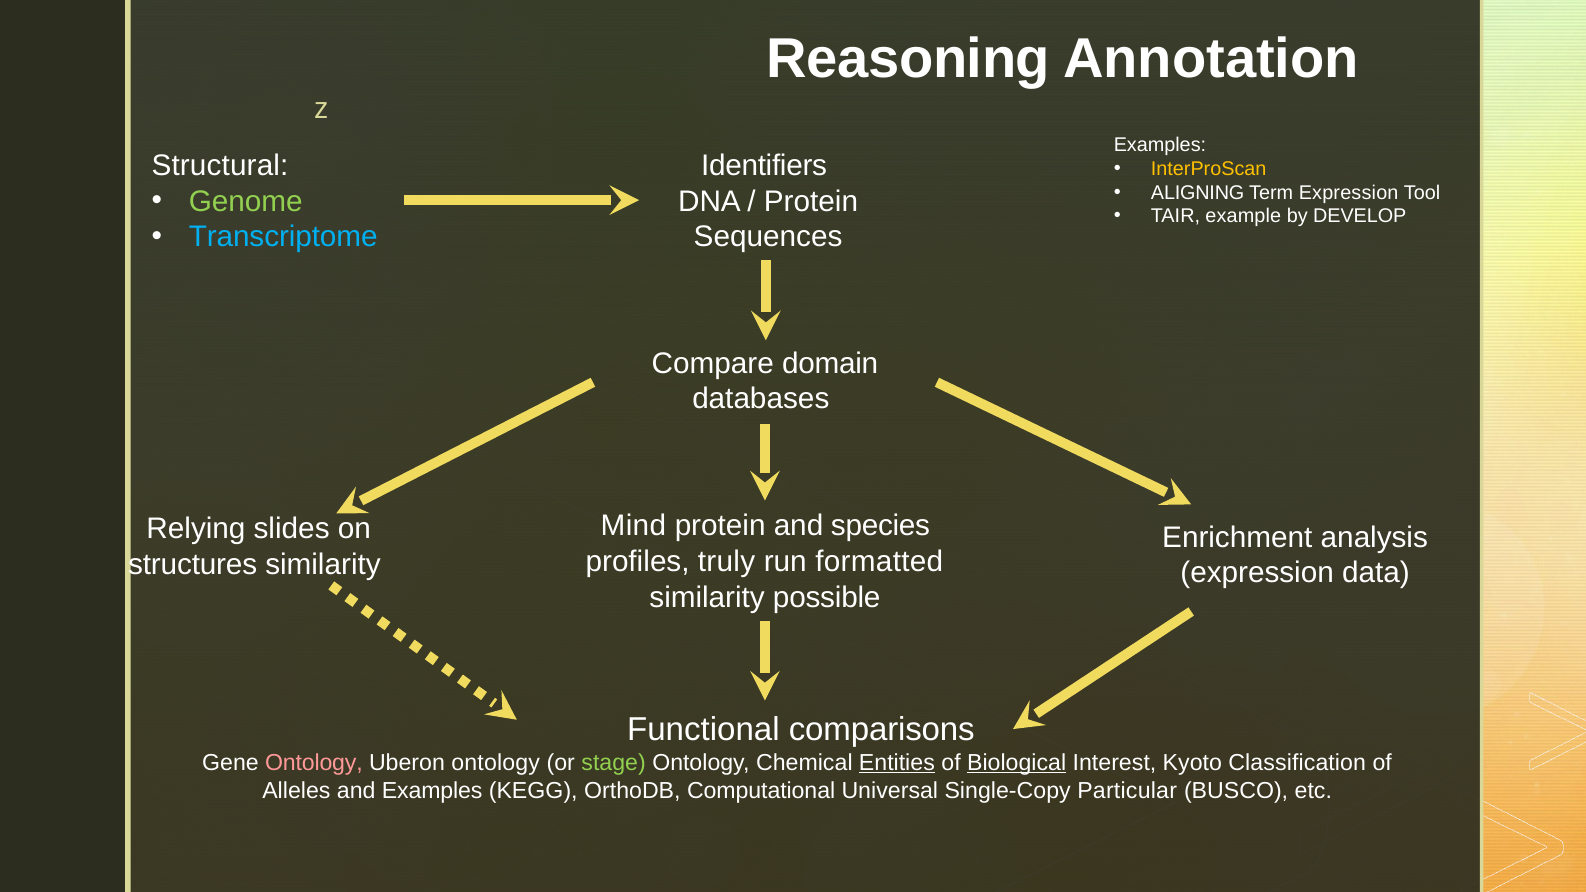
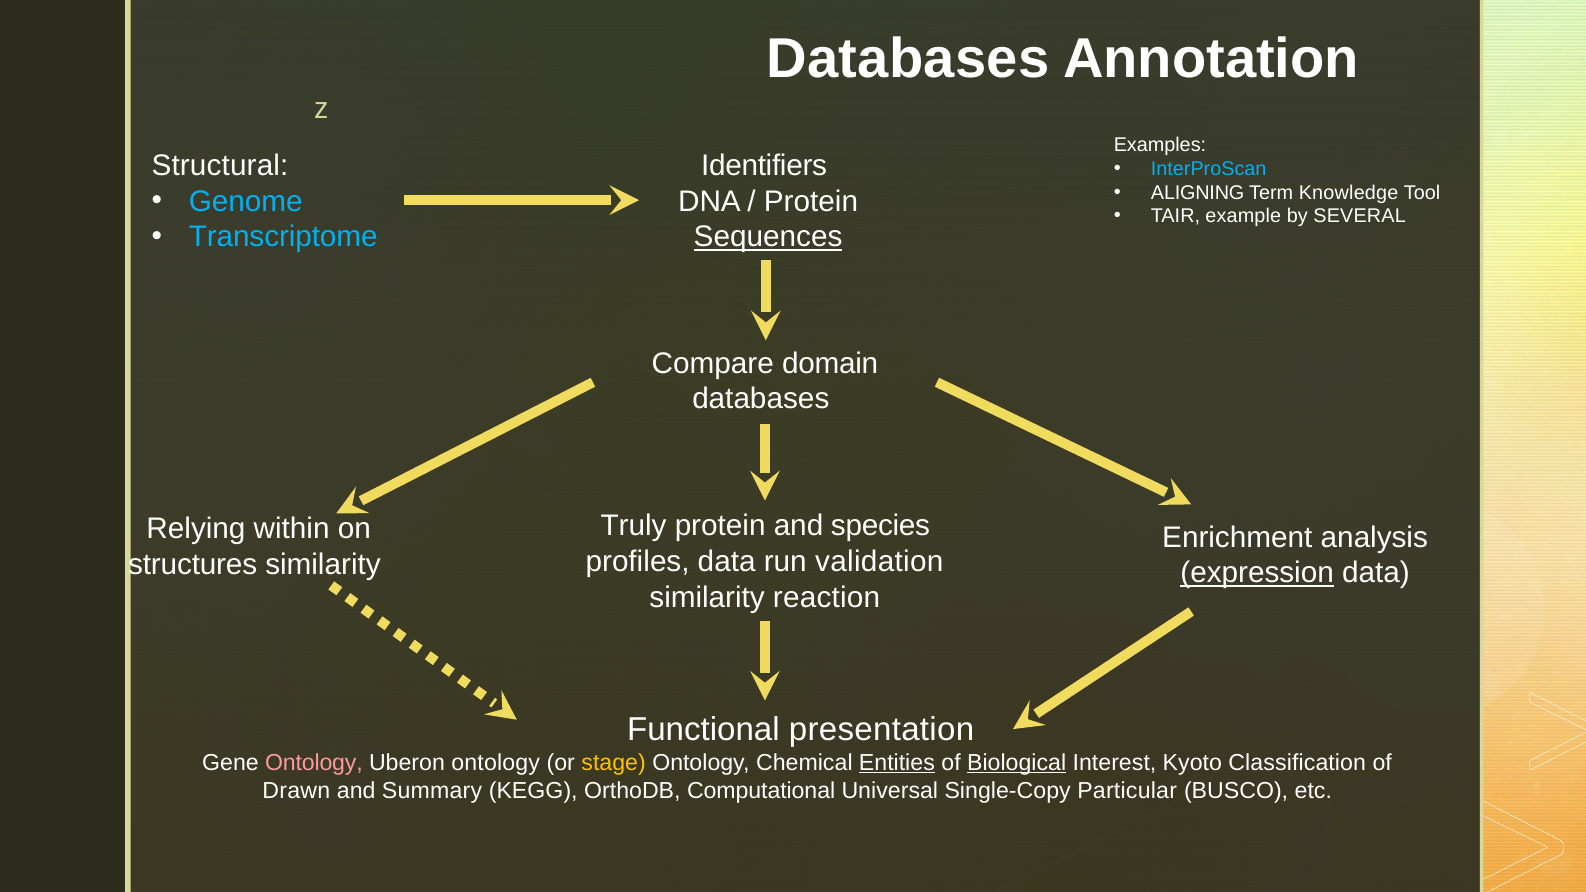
Reasoning at (908, 59): Reasoning -> Databases
InterProScan colour: yellow -> light blue
Term Expression: Expression -> Knowledge
Genome colour: light green -> light blue
DEVELOP: DEVELOP -> SEVERAL
Sequences underline: none -> present
Mind: Mind -> Truly
slides: slides -> within
profiles truly: truly -> data
formatted: formatted -> validation
expression at (1257, 573) underline: none -> present
possible: possible -> reaction
comparisons: comparisons -> presentation
stage colour: light green -> yellow
Alleles: Alleles -> Drawn
and Examples: Examples -> Summary
